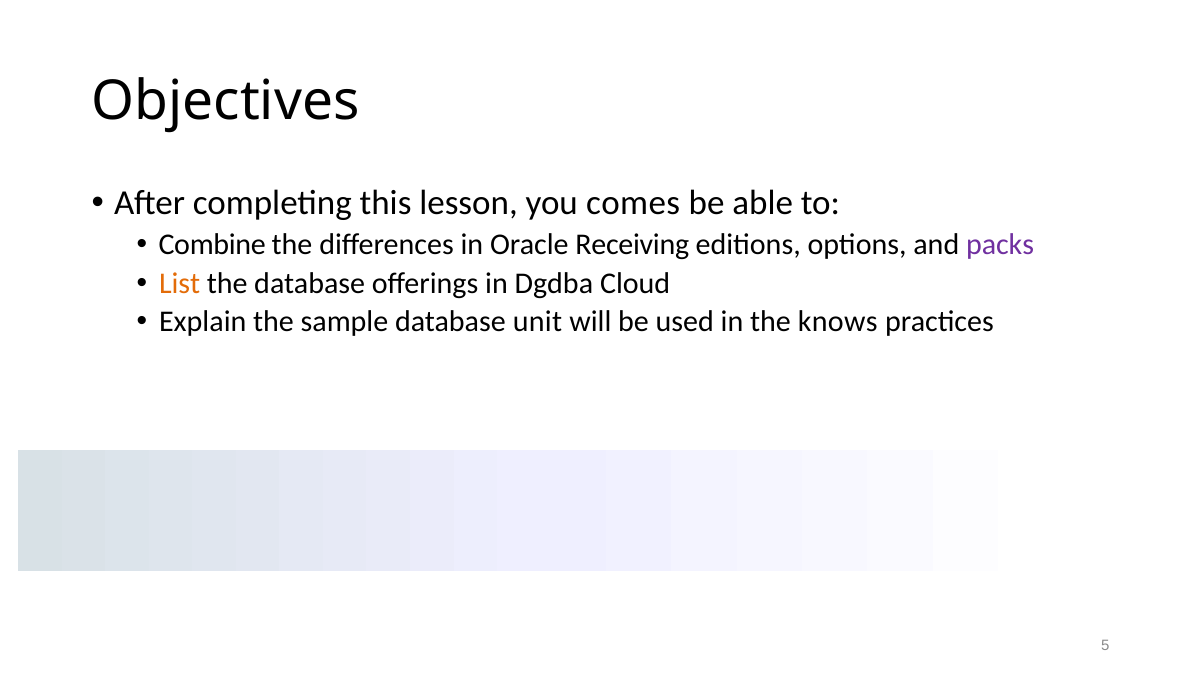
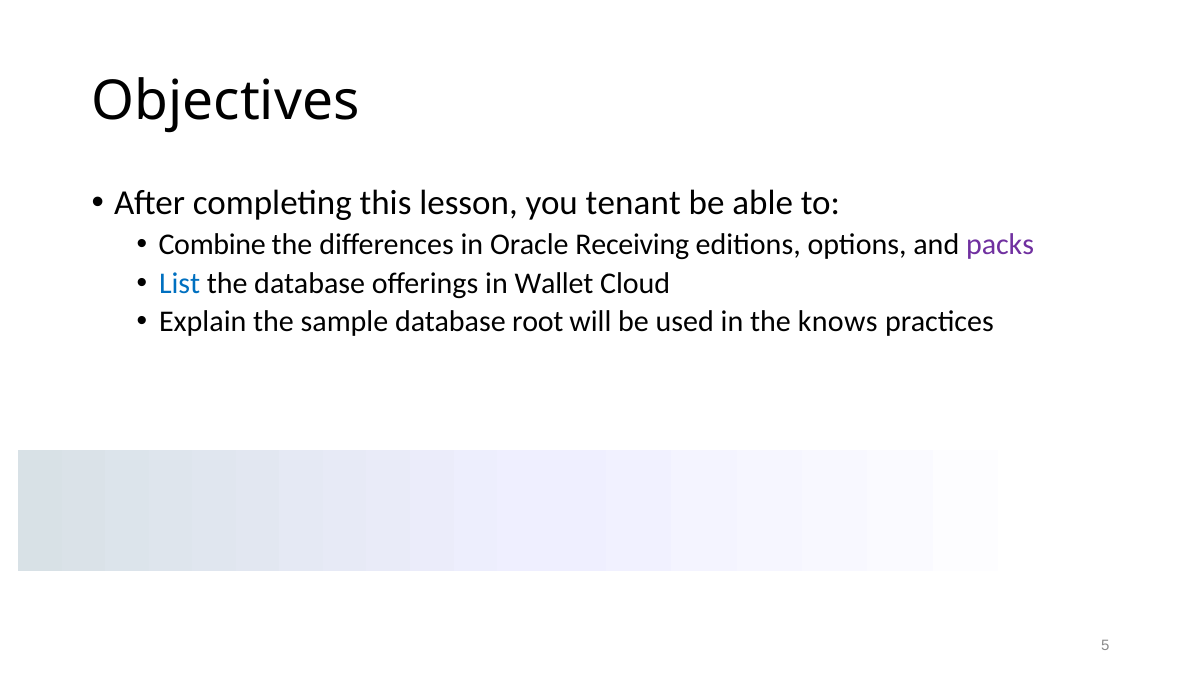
comes: comes -> tenant
List colour: orange -> blue
Dgdba: Dgdba -> Wallet
unit: unit -> root
